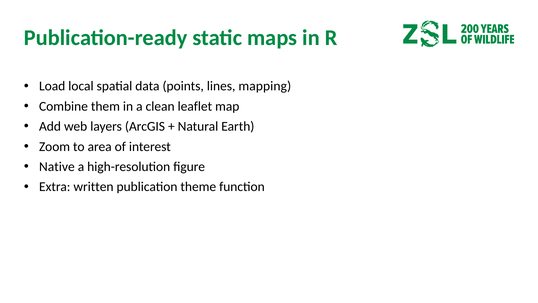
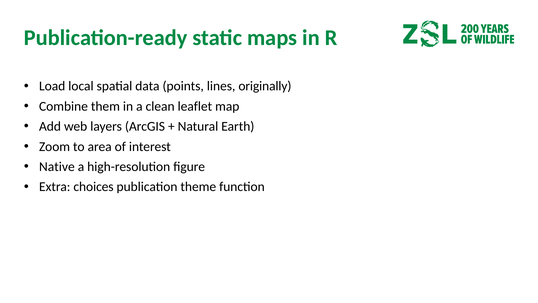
mapping: mapping -> originally
written: written -> choices
